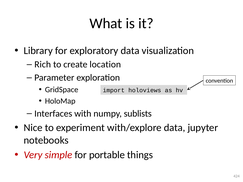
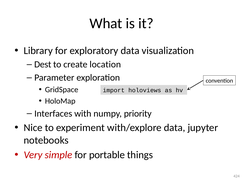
Rich: Rich -> Dest
sublists: sublists -> priority
